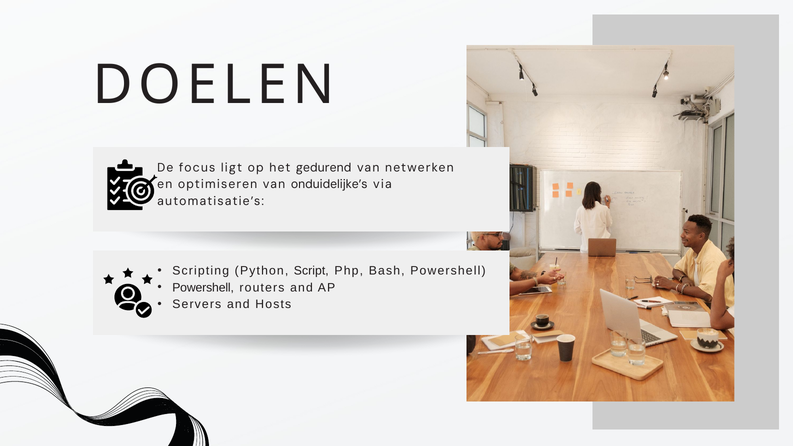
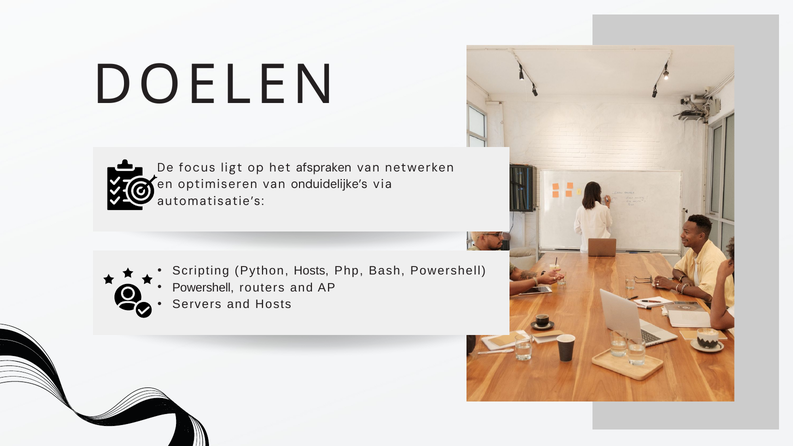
gedurend: gedurend -> afspraken
Python Script: Script -> Hosts
